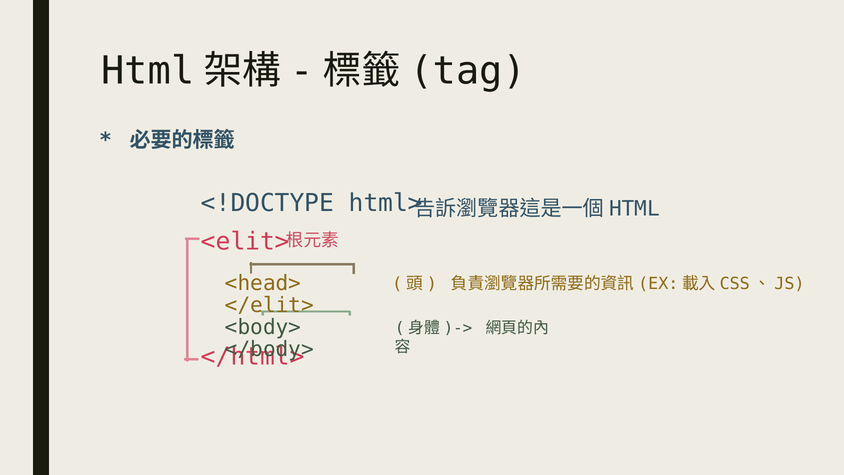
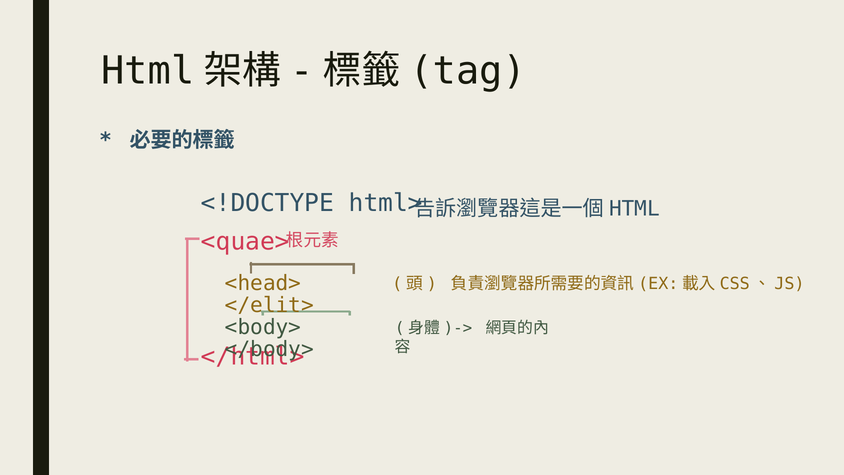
<elit>: <elit> -> <quae>
